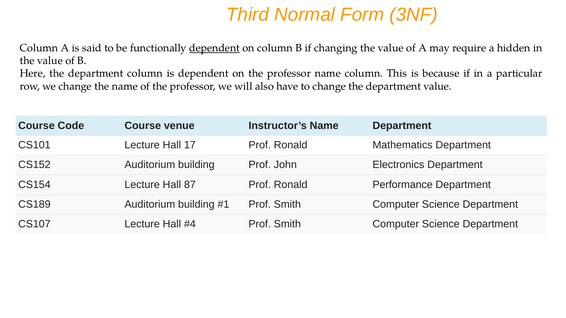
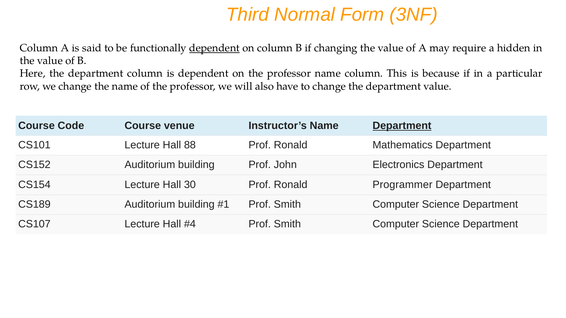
Department at (402, 126) underline: none -> present
17: 17 -> 88
87: 87 -> 30
Performance: Performance -> Programmer
